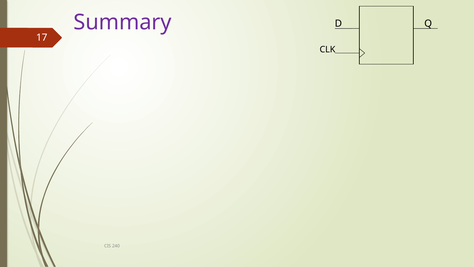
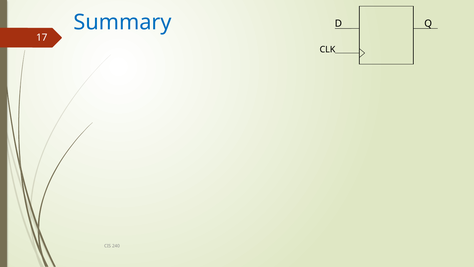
Summary colour: purple -> blue
